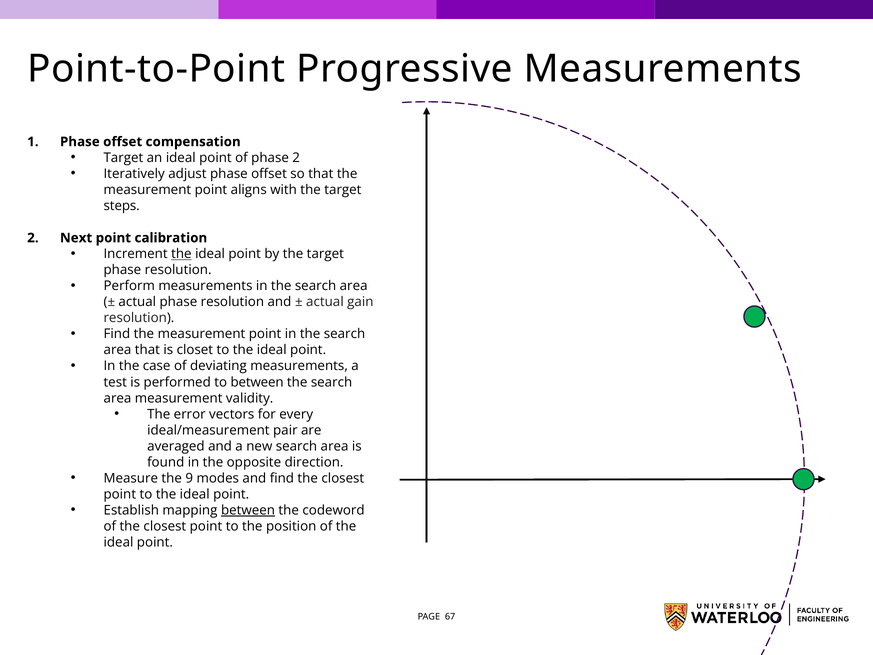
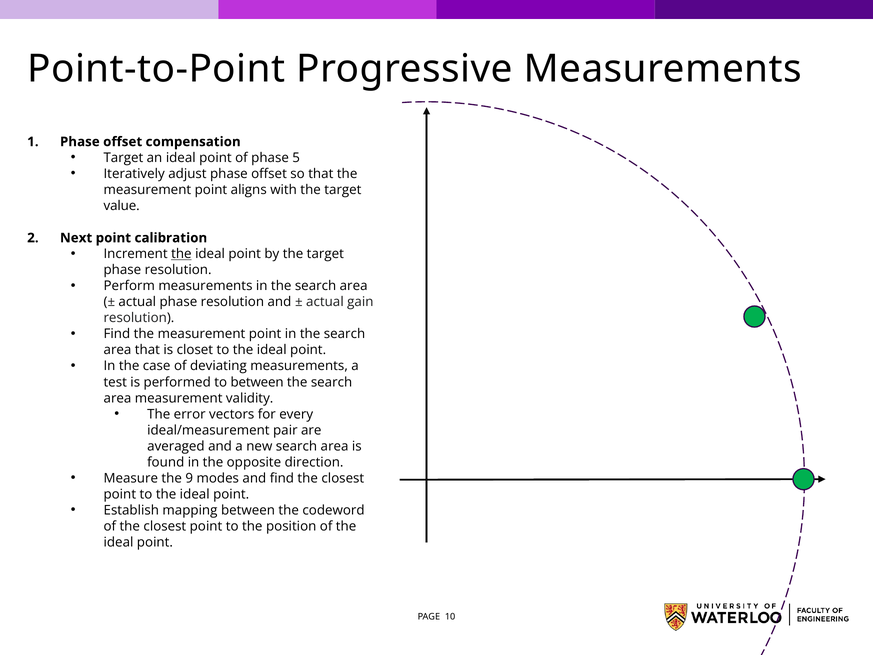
phase 2: 2 -> 5
steps: steps -> value
between at (248, 510) underline: present -> none
67: 67 -> 10
